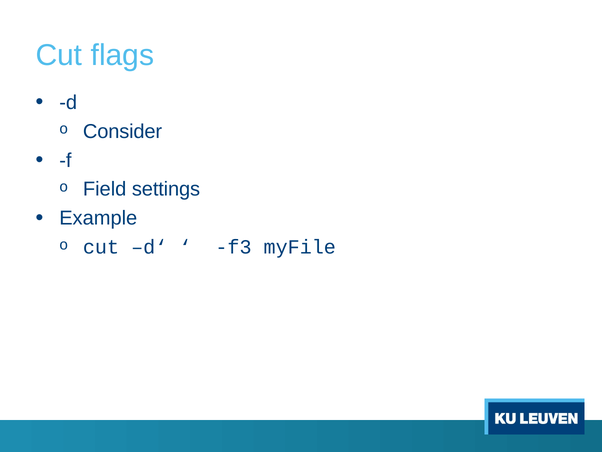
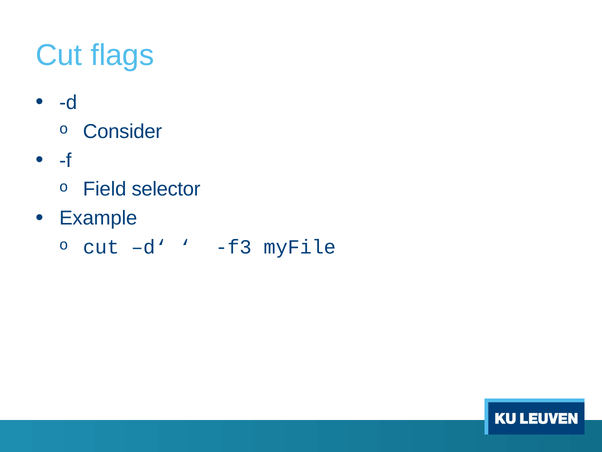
settings: settings -> selector
